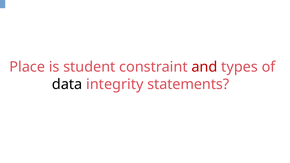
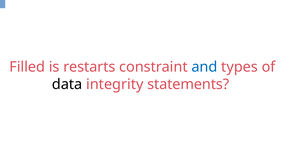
Place: Place -> Filled
student: student -> restarts
and colour: red -> blue
